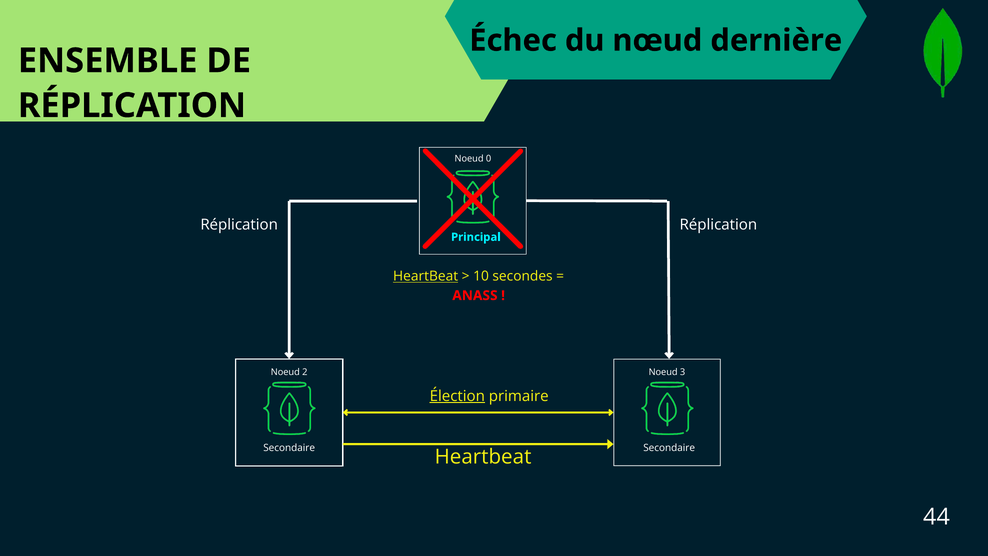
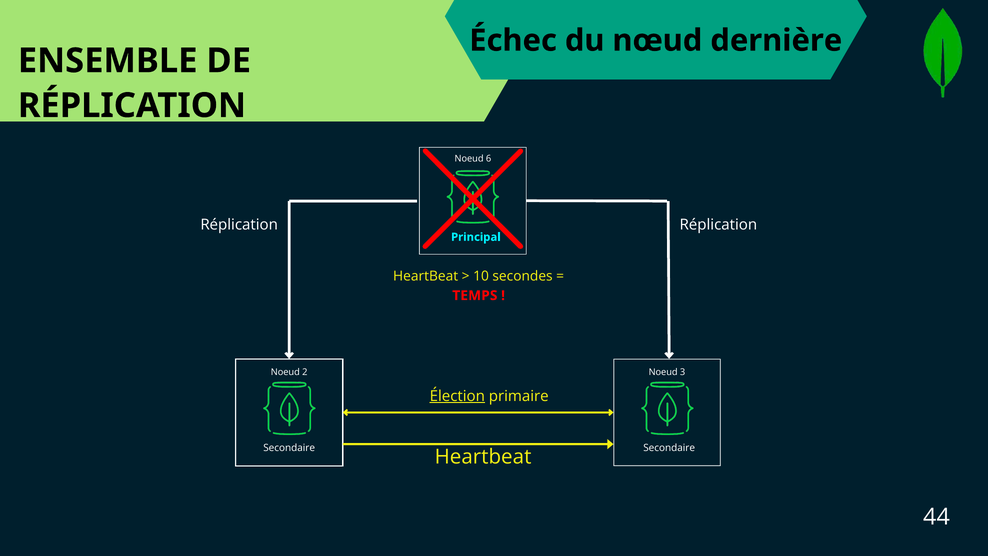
0: 0 -> 6
HeartBeat at (426, 276) underline: present -> none
ANASS: ANASS -> TEMPS
